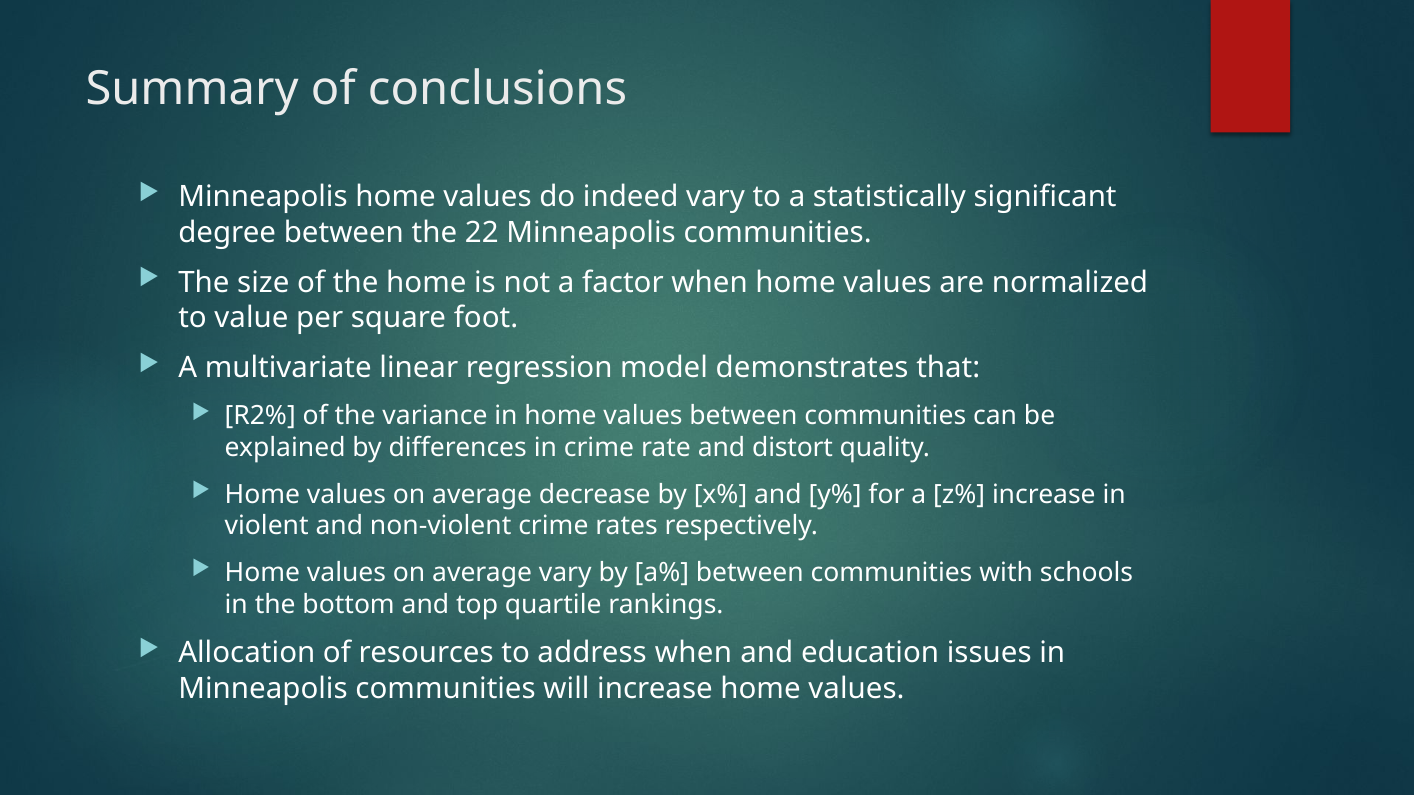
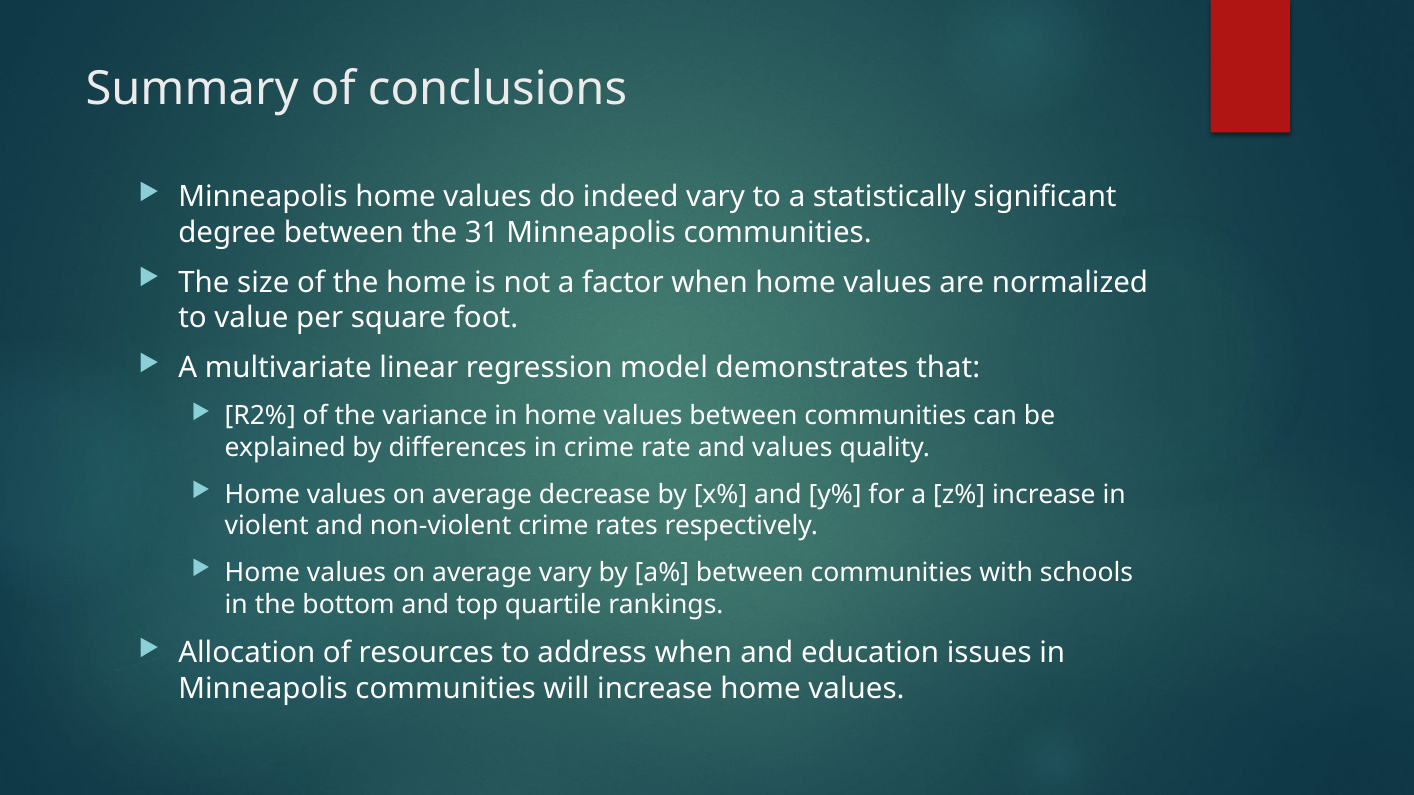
22: 22 -> 31
and distort: distort -> values
